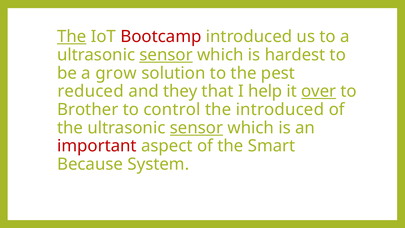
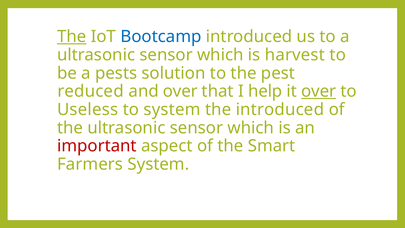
Bootcamp colour: red -> blue
sensor at (166, 55) underline: present -> none
hardest: hardest -> harvest
grow: grow -> pests
and they: they -> over
Brother: Brother -> Useless
to control: control -> system
sensor at (197, 128) underline: present -> none
Because: Because -> Farmers
